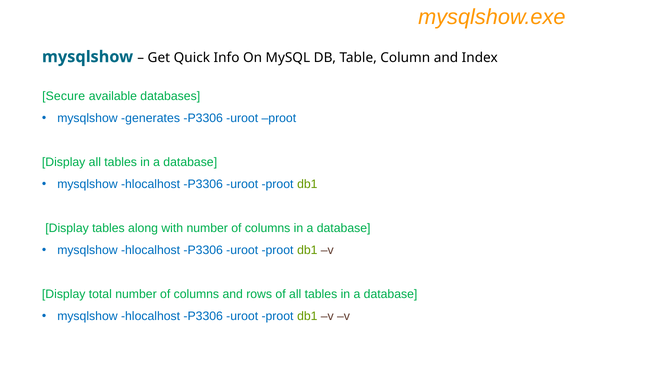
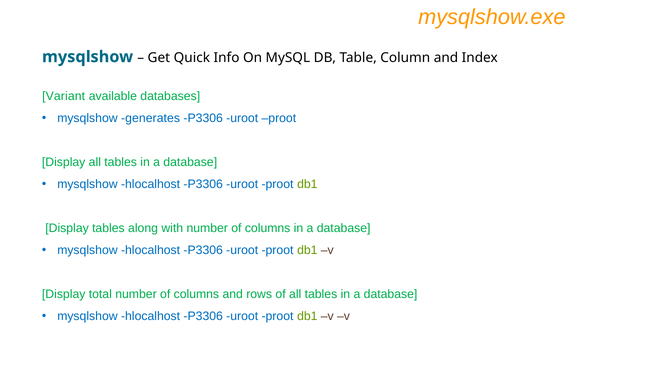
Secure: Secure -> Variant
